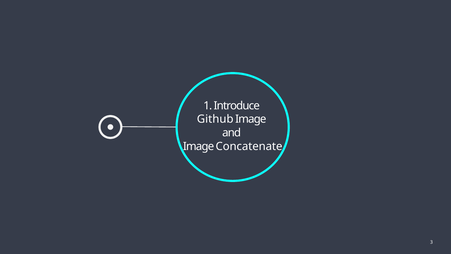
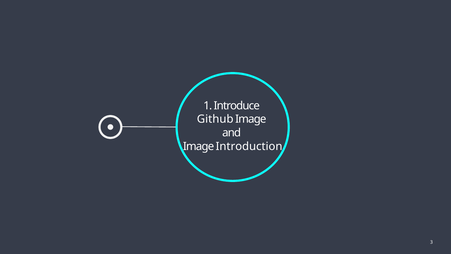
Concatenate: Concatenate -> Introduction
